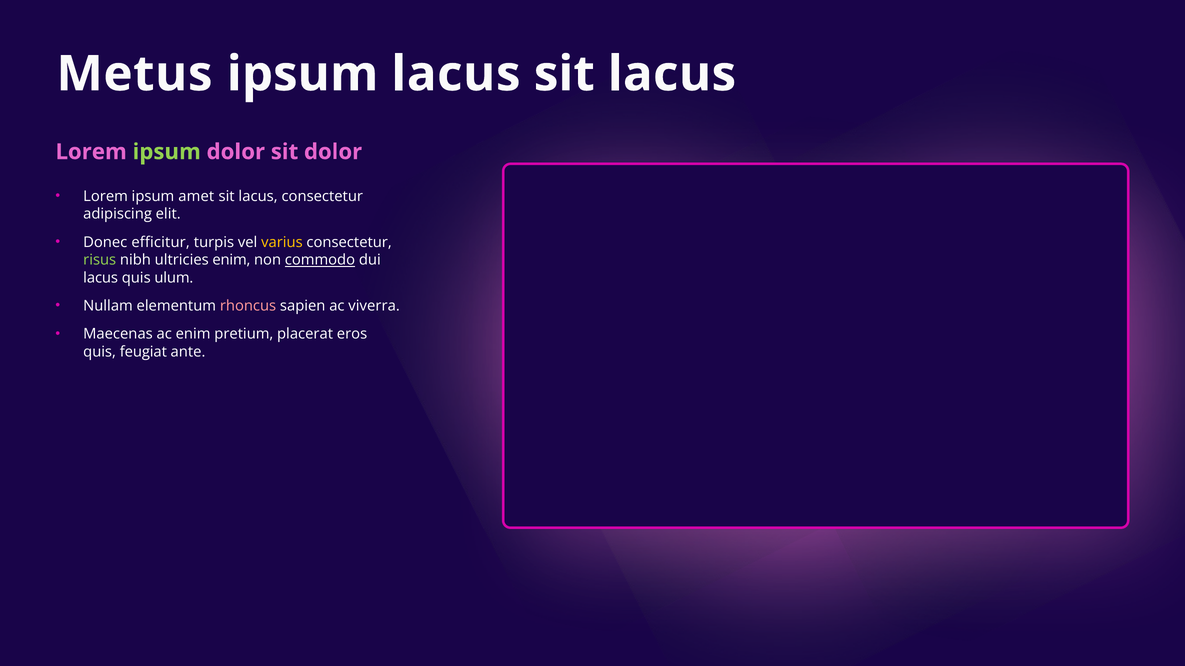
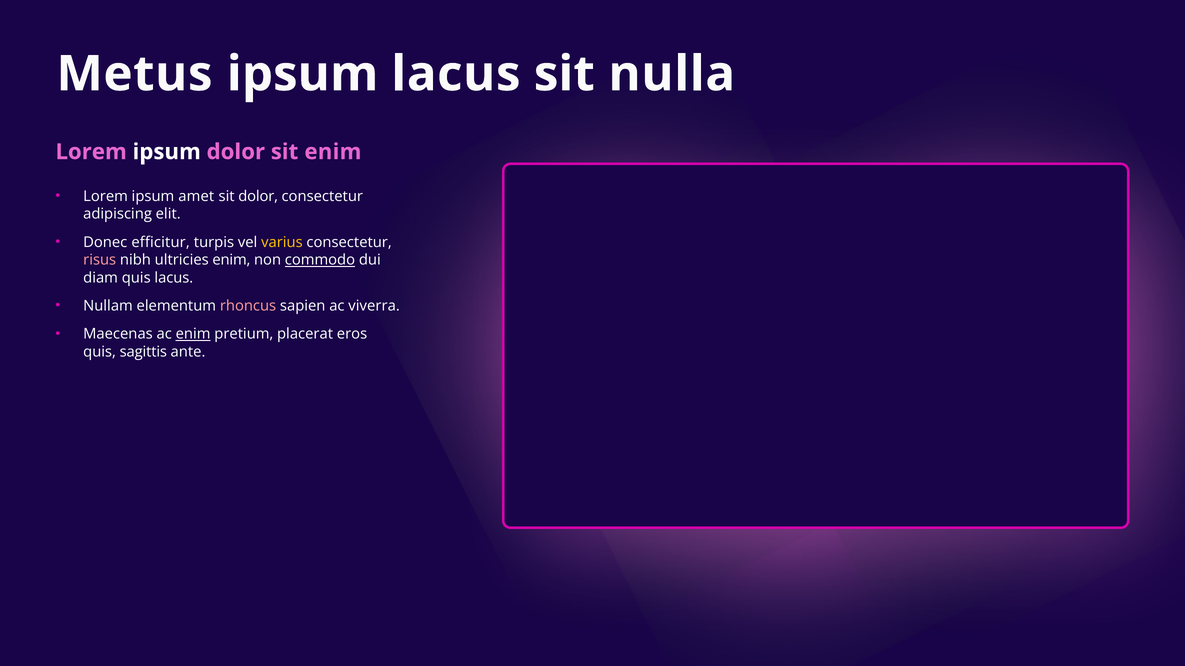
lacus at (672, 74): lacus -> nulla
ipsum at (167, 152) colour: light green -> white
sit dolor: dolor -> enim
lacus at (258, 197): lacus -> dolor
risus colour: light green -> pink
lacus at (101, 278): lacus -> diam
quis ulum: ulum -> lacus
enim at (193, 334) underline: none -> present
feugiat: feugiat -> sagittis
